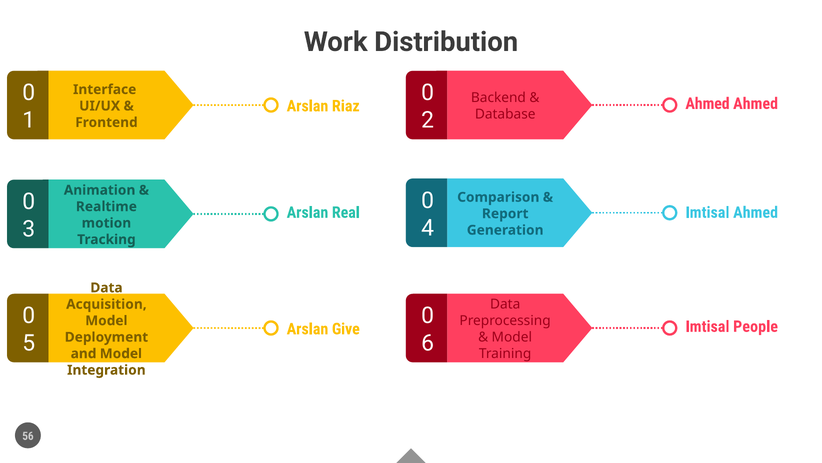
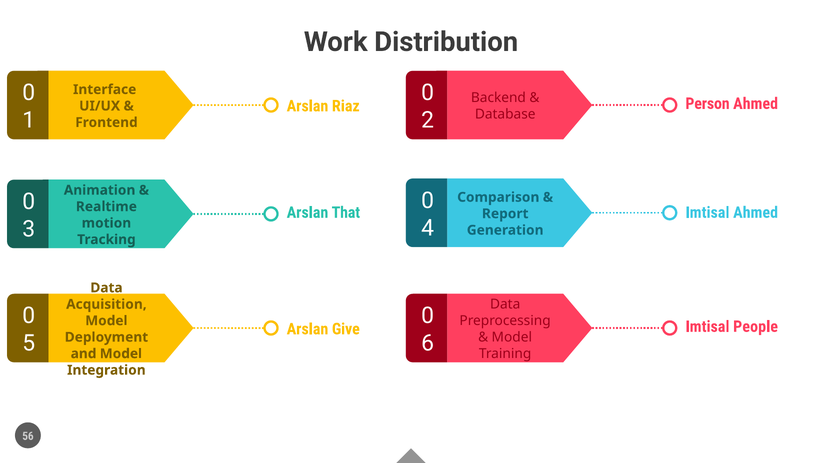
Ahmed at (707, 103): Ahmed -> Person
Real: Real -> That
